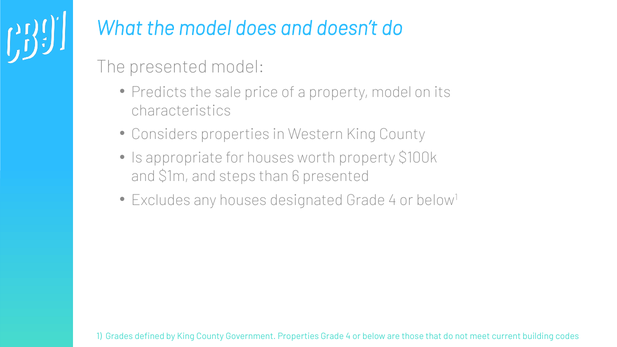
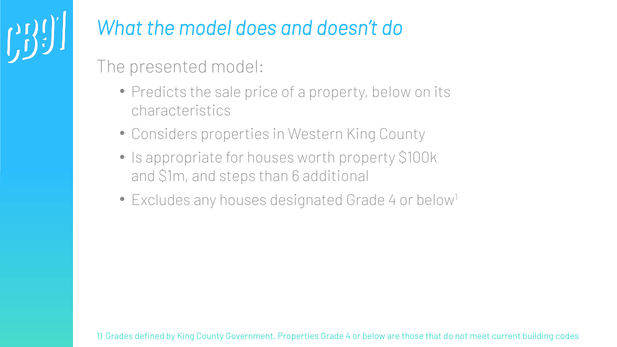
property model: model -> below
6 presented: presented -> additional
